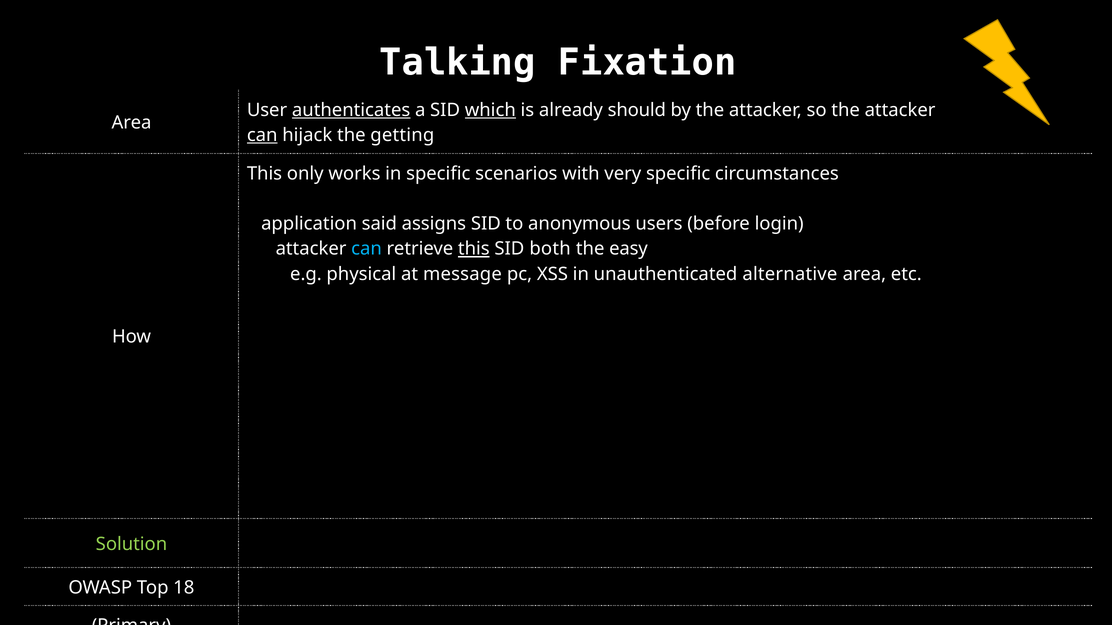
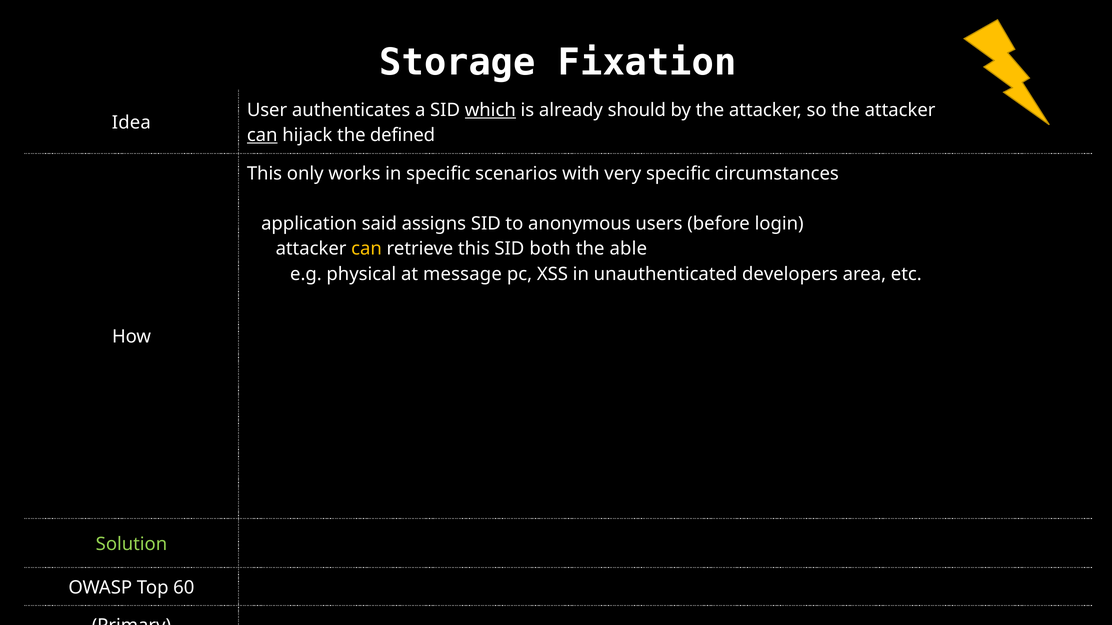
Talking: Talking -> Storage
authenticates underline: present -> none
Area at (132, 123): Area -> Idea
getting: getting -> defined
can at (367, 249) colour: light blue -> yellow
this at (474, 249) underline: present -> none
easy: easy -> able
alternative: alternative -> developers
18: 18 -> 60
